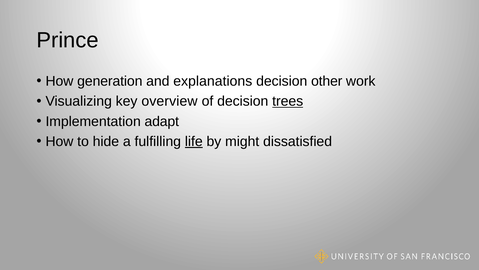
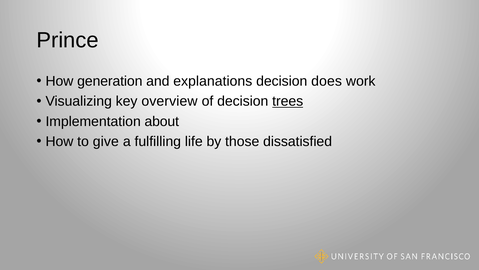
other: other -> does
adapt: adapt -> about
hide: hide -> give
life underline: present -> none
might: might -> those
